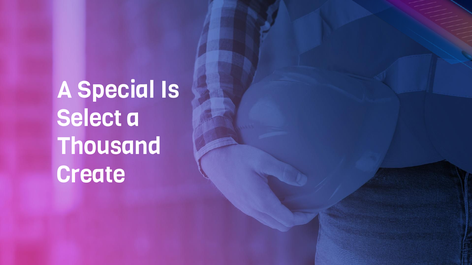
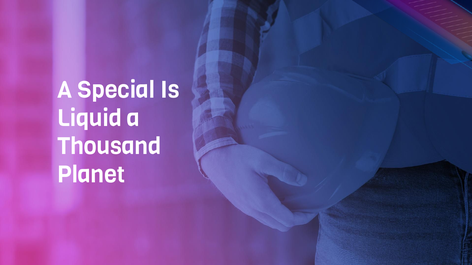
Select: Select -> Liquid
Create: Create -> Planet
